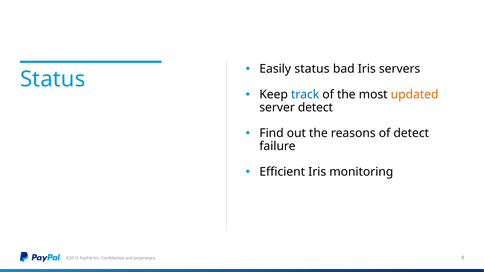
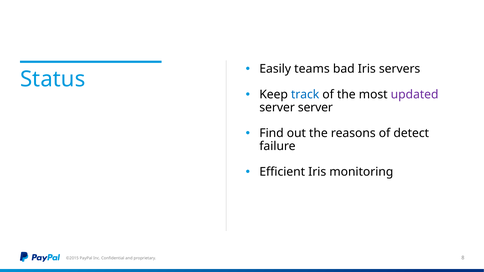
Easily status: status -> teams
updated colour: orange -> purple
server detect: detect -> server
